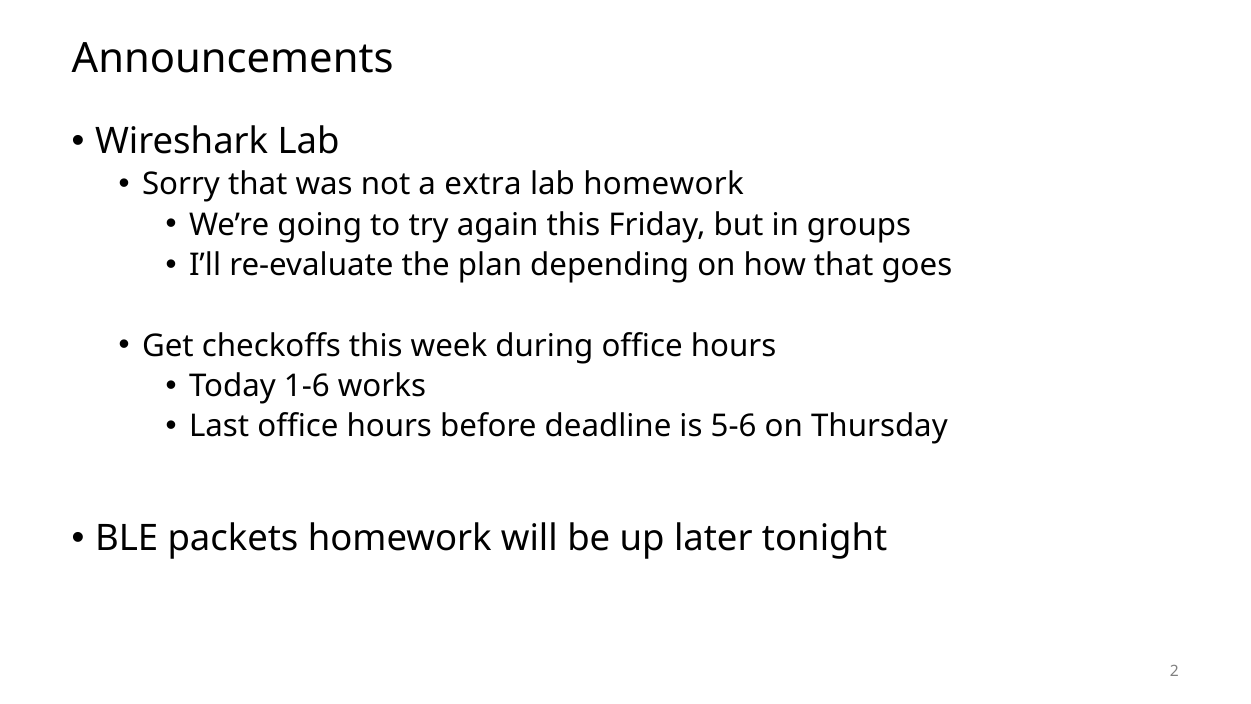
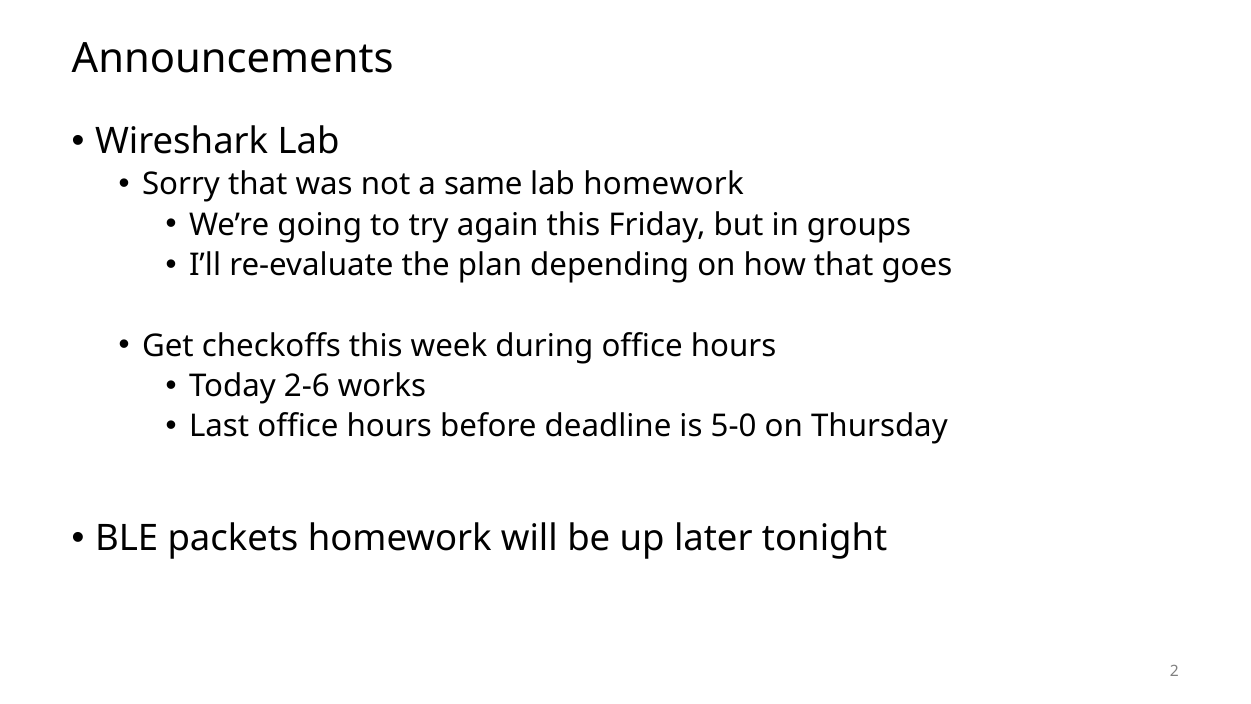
extra: extra -> same
1-6: 1-6 -> 2-6
5-6: 5-6 -> 5-0
